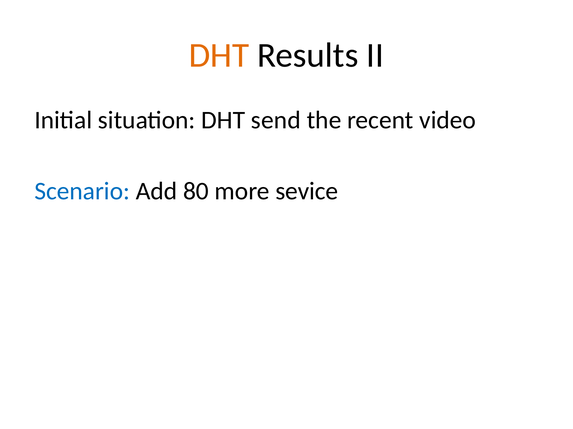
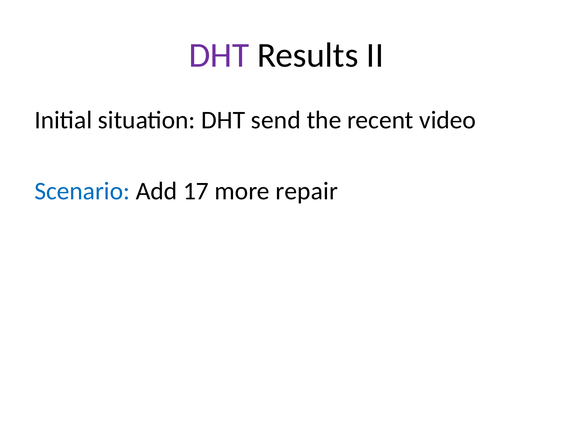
DHT at (219, 55) colour: orange -> purple
80: 80 -> 17
sevice: sevice -> repair
